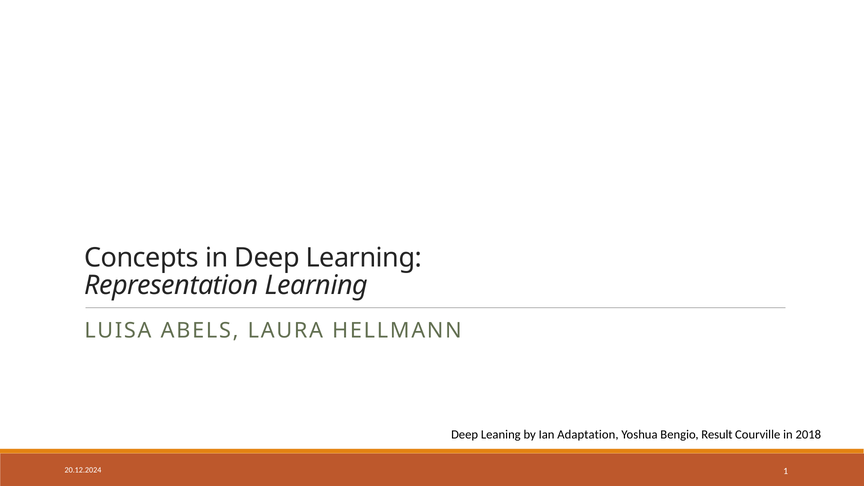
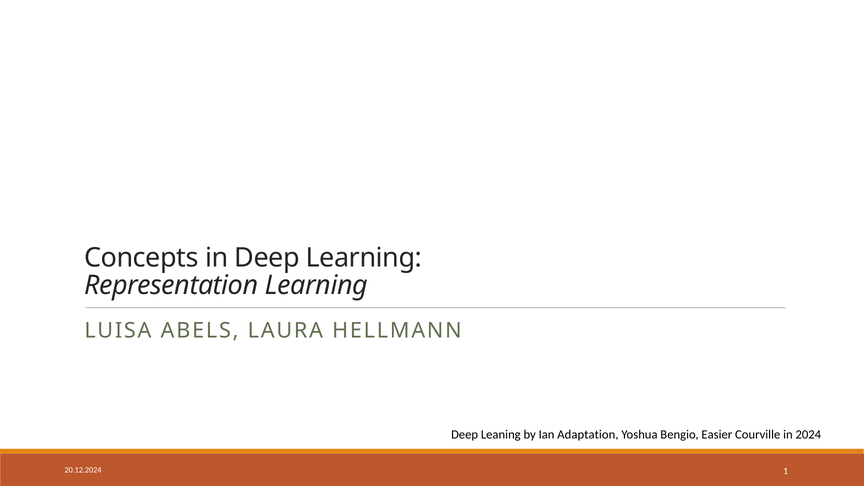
Result: Result -> Easier
2018: 2018 -> 2024
